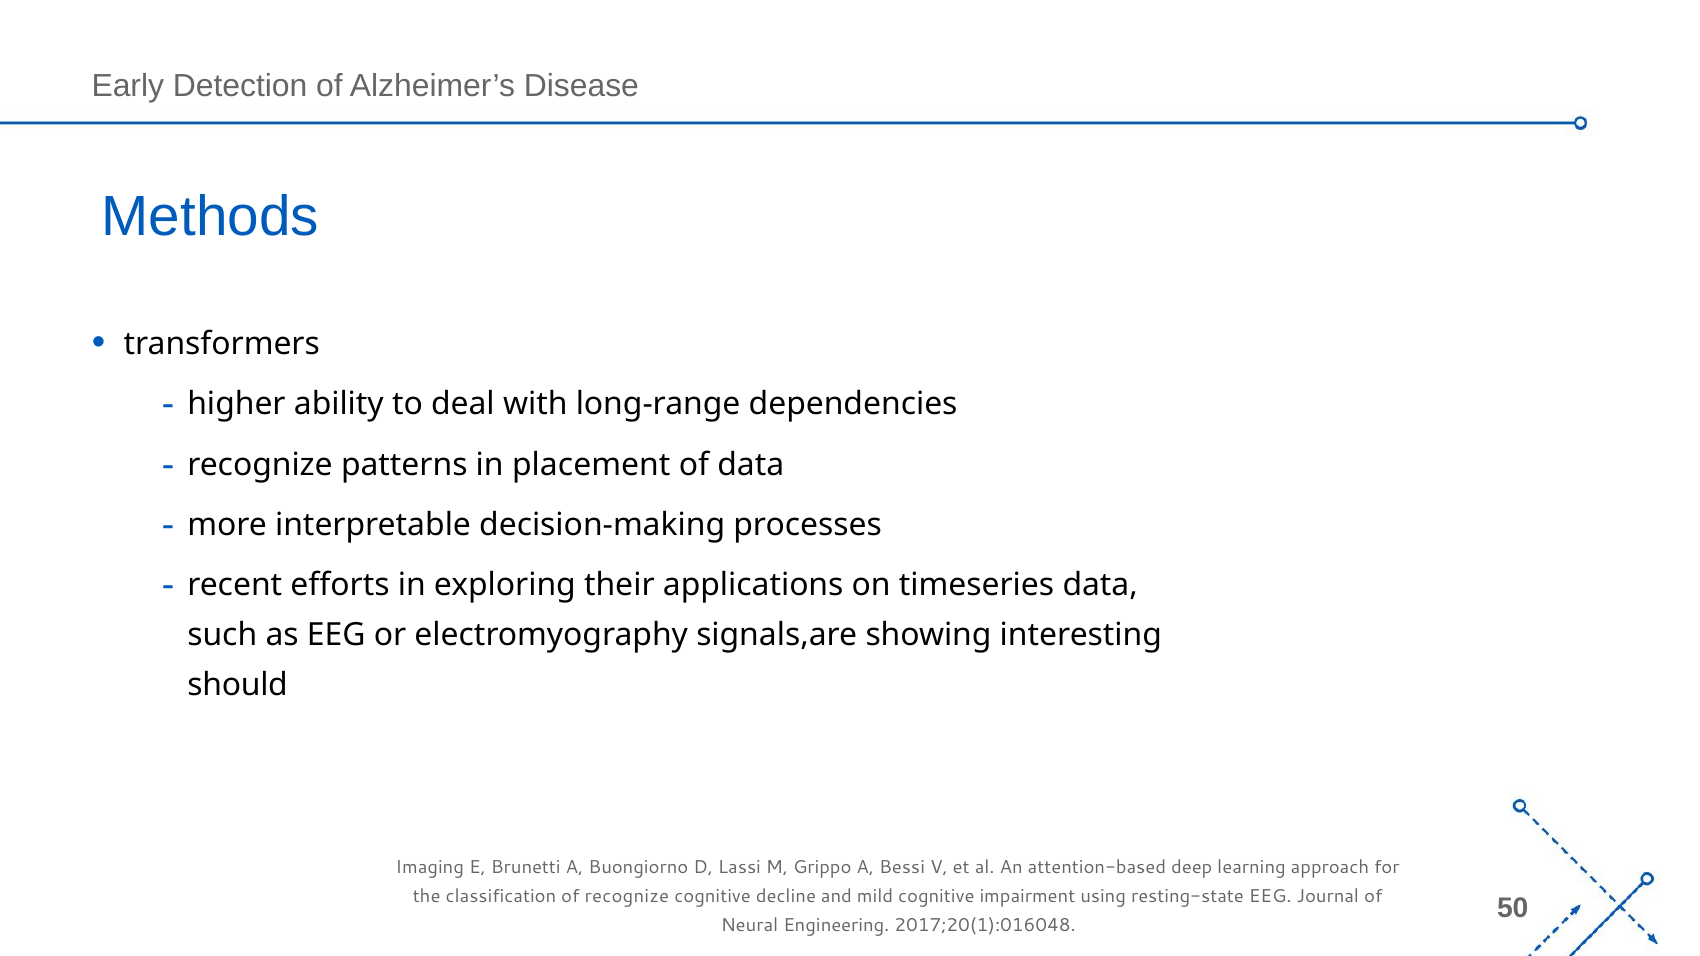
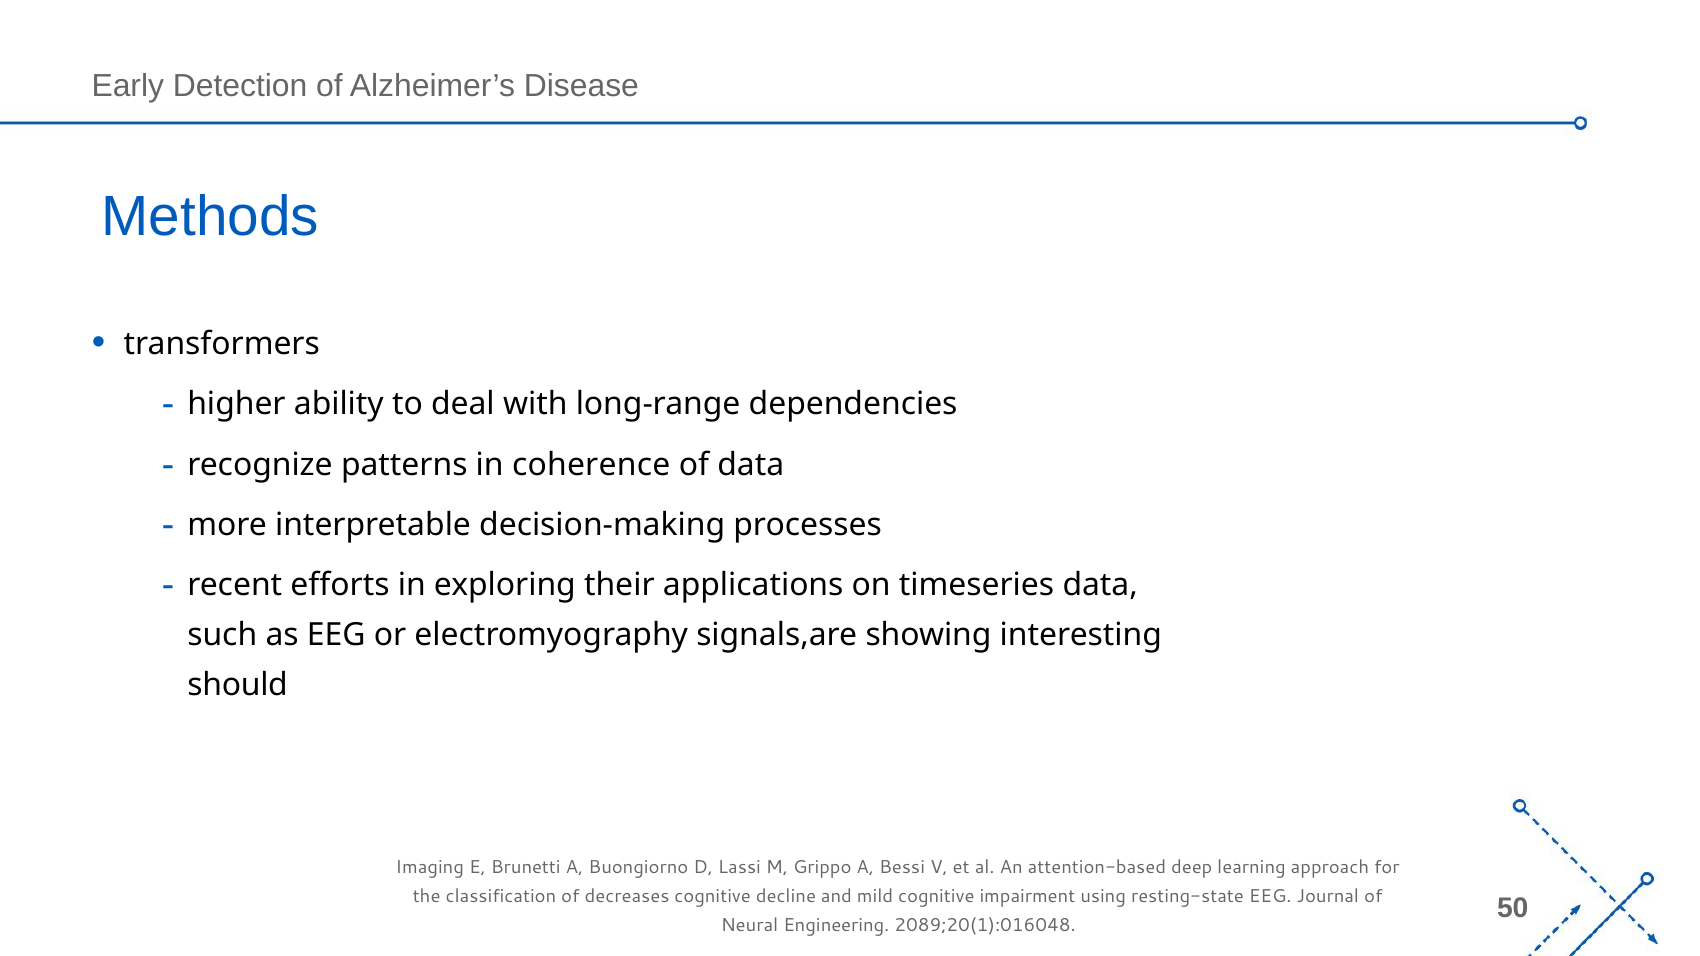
placement: placement -> coherence
of recognize: recognize -> decreases
2017;20(1):016048: 2017;20(1):016048 -> 2089;20(1):016048
